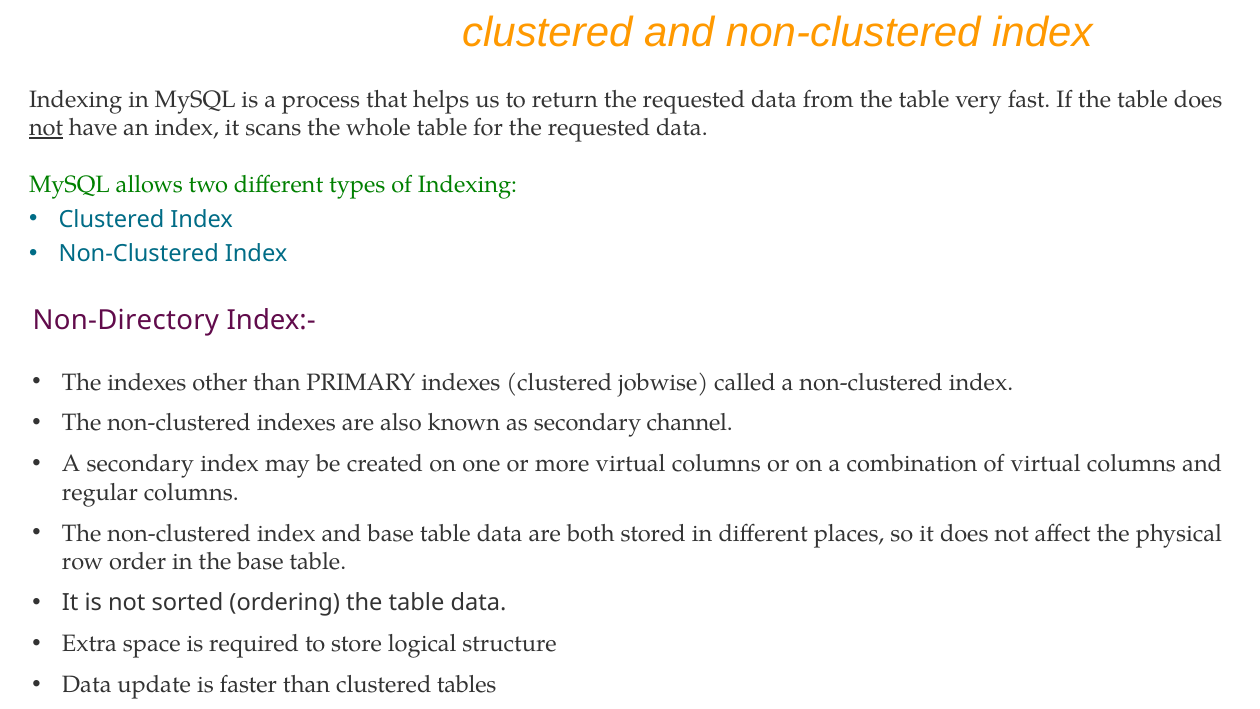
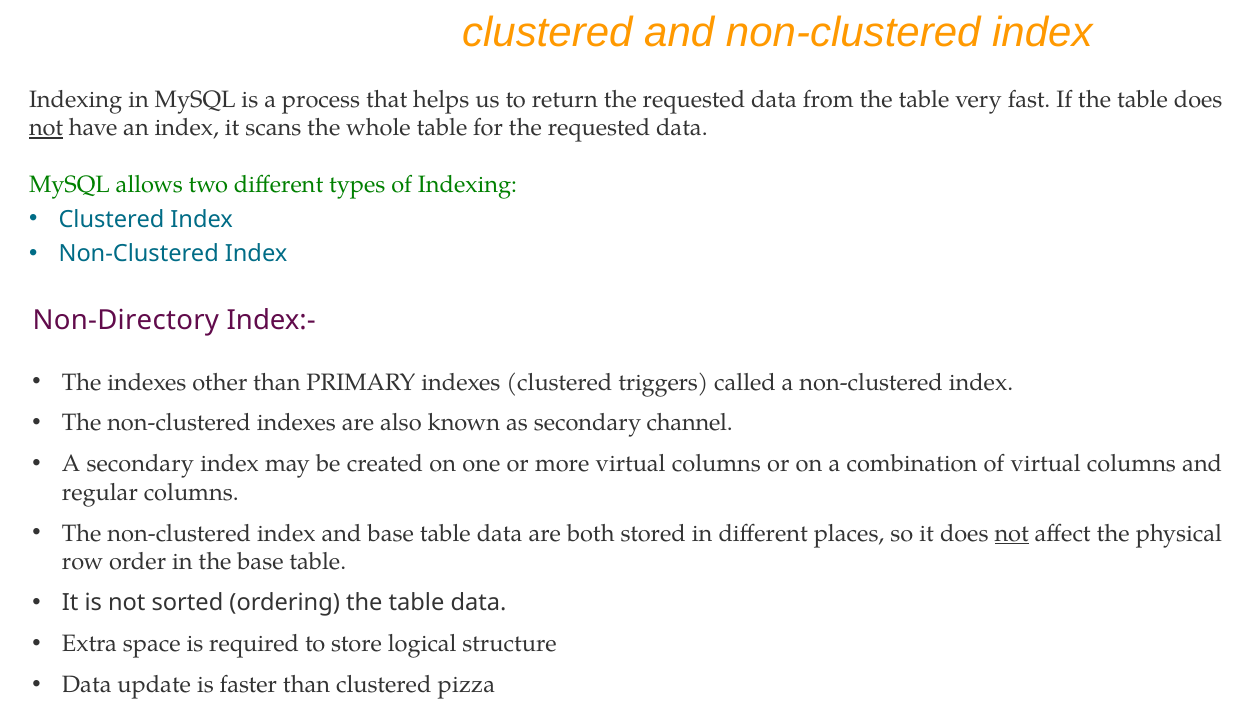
jobwise: jobwise -> triggers
not at (1012, 533) underline: none -> present
tables: tables -> pizza
